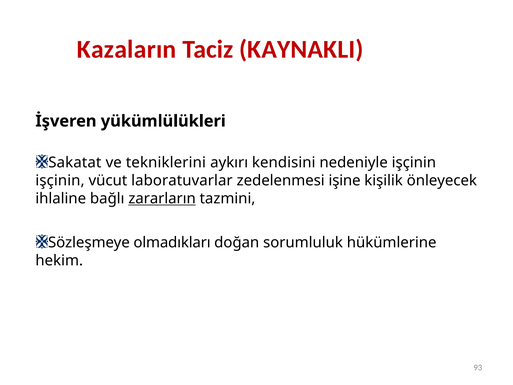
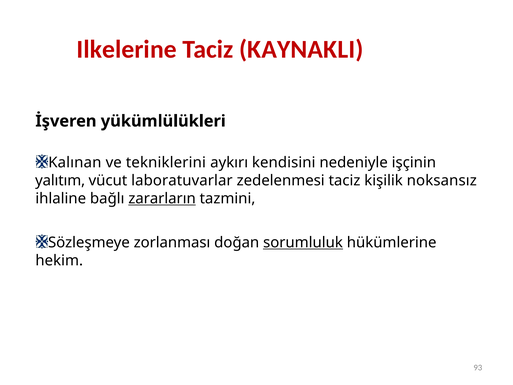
Kazaların: Kazaların -> Ilkelerine
Sakatat: Sakatat -> Kalınan
işçinin at (60, 181): işçinin -> yalıtım
zedelenmesi işine: işine -> taciz
önleyecek: önleyecek -> noksansız
olmadıkları: olmadıkları -> zorlanması
sorumluluk underline: none -> present
